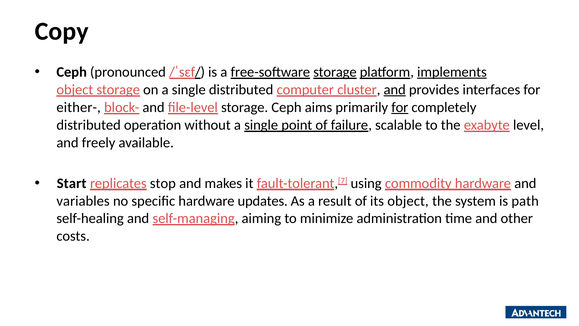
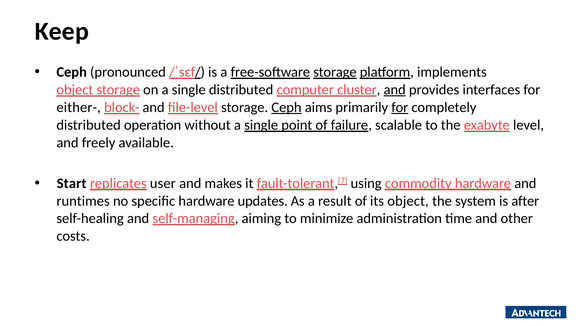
Copy: Copy -> Keep
implements underline: present -> none
Ceph at (286, 107) underline: none -> present
stop: stop -> user
variables: variables -> runtimes
path: path -> after
